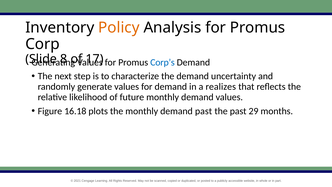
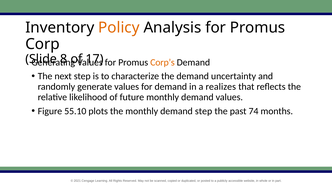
Corp’s colour: blue -> orange
16.18: 16.18 -> 55.10
demand past: past -> step
29: 29 -> 74
